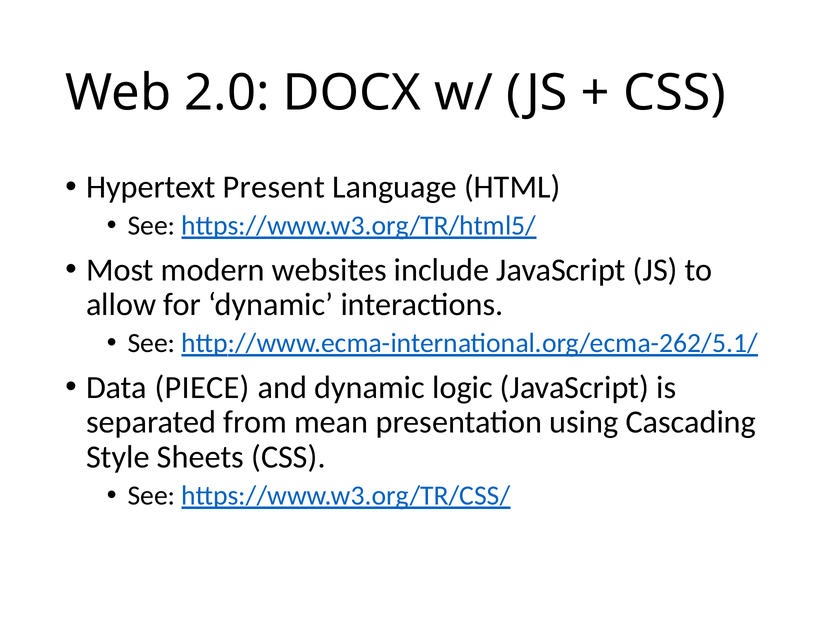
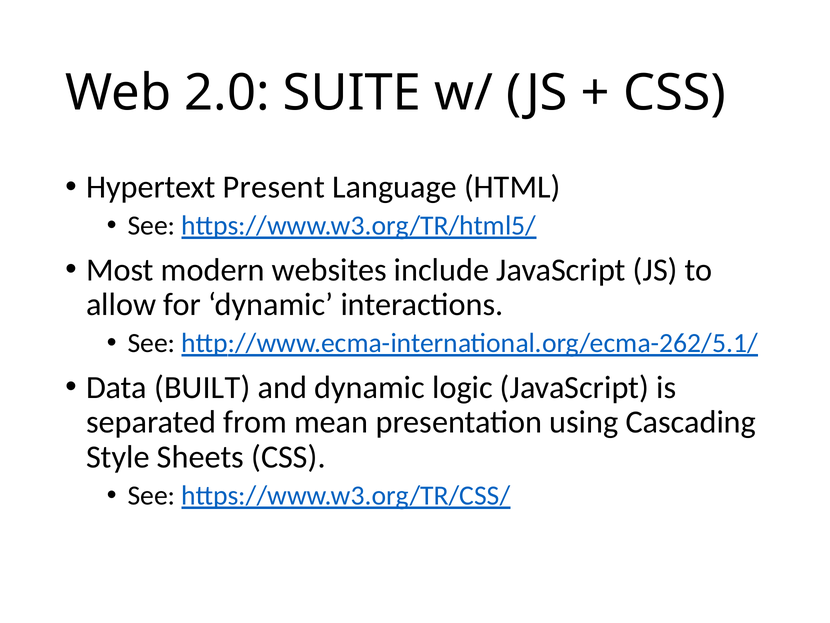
DOCX: DOCX -> SUITE
PIECE: PIECE -> BUILT
